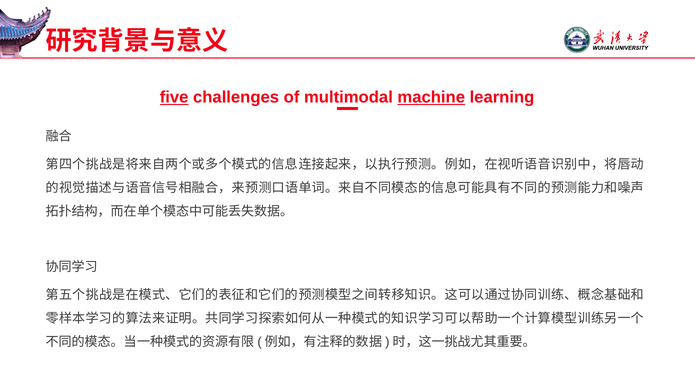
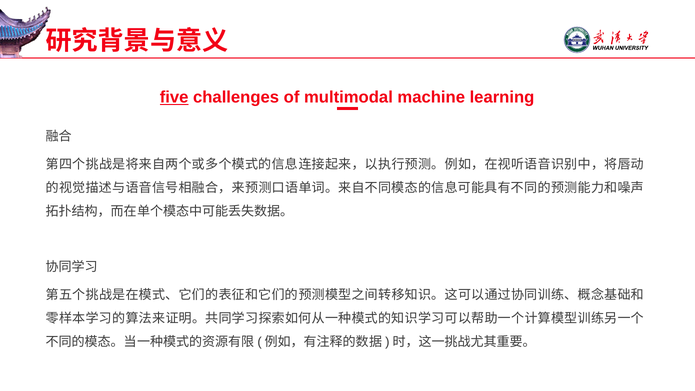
machine underline: present -> none
